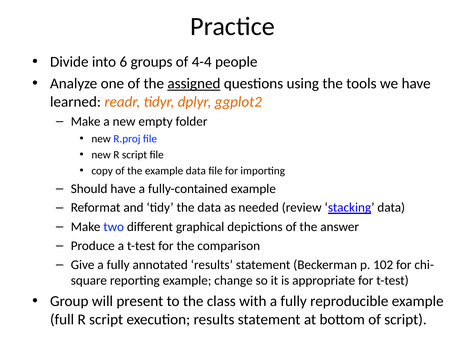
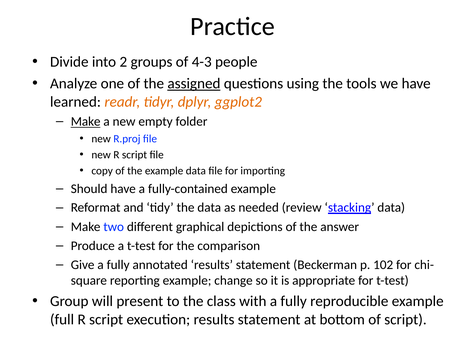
6: 6 -> 2
4-4: 4-4 -> 4-3
Make at (86, 122) underline: none -> present
